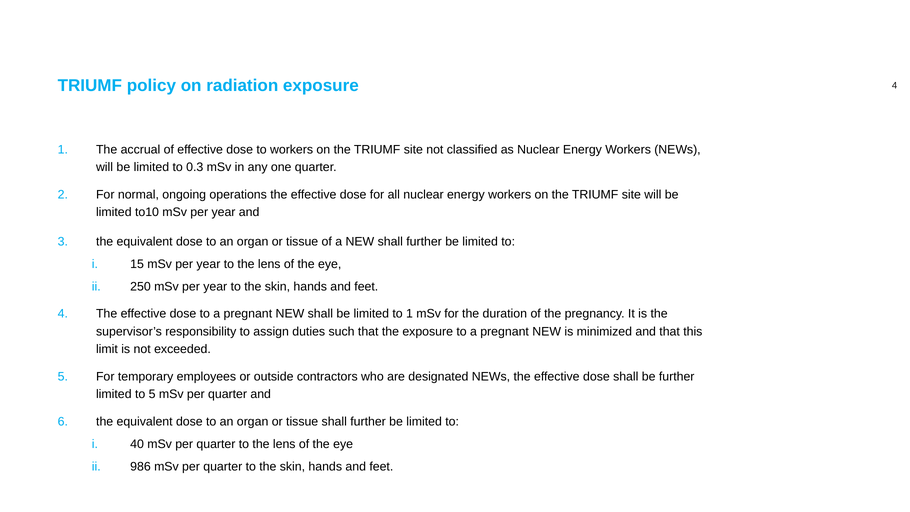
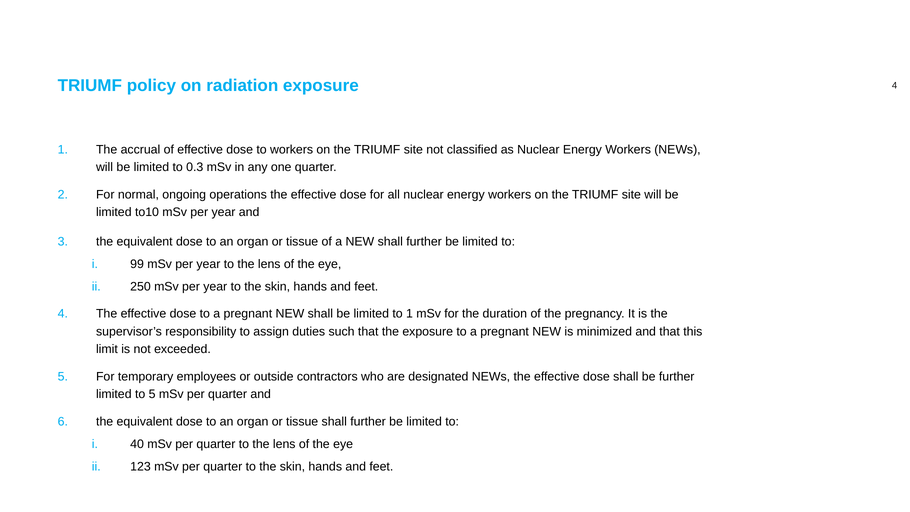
15: 15 -> 99
986: 986 -> 123
